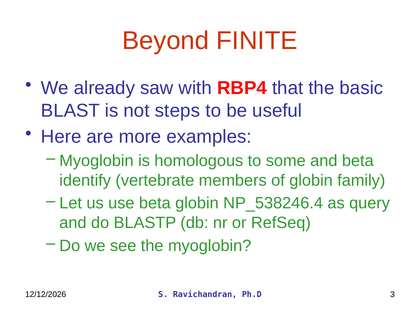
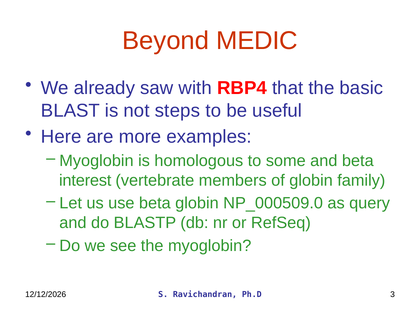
FINITE: FINITE -> MEDIC
identify: identify -> interest
NP_538246.4: NP_538246.4 -> NP_000509.0
